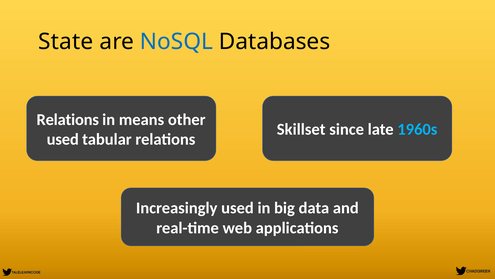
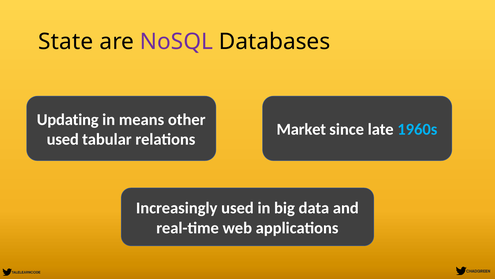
NoSQL colour: blue -> purple
Relations at (68, 119): Relations -> Updating
Skillset: Skillset -> Market
